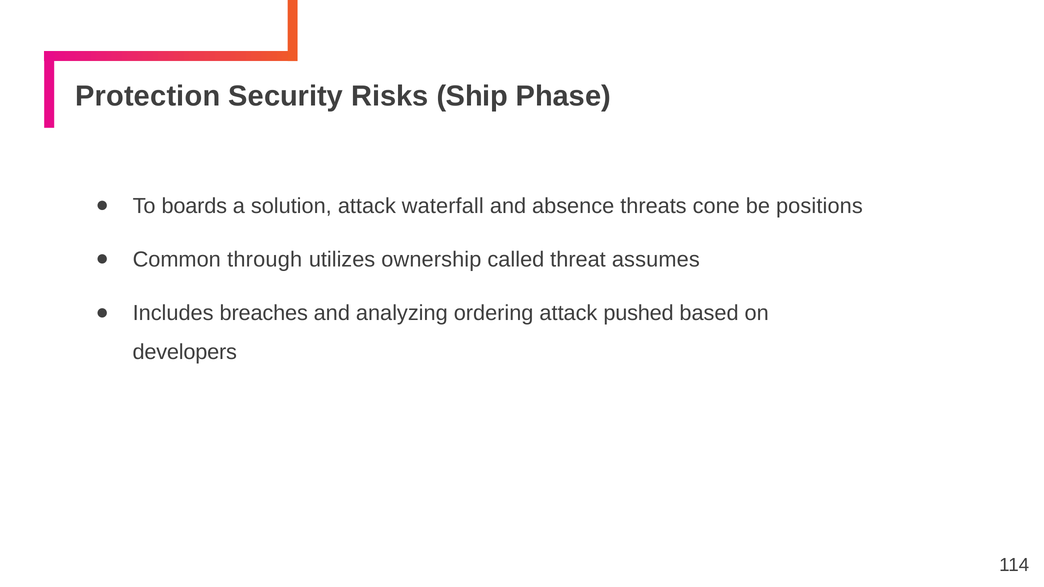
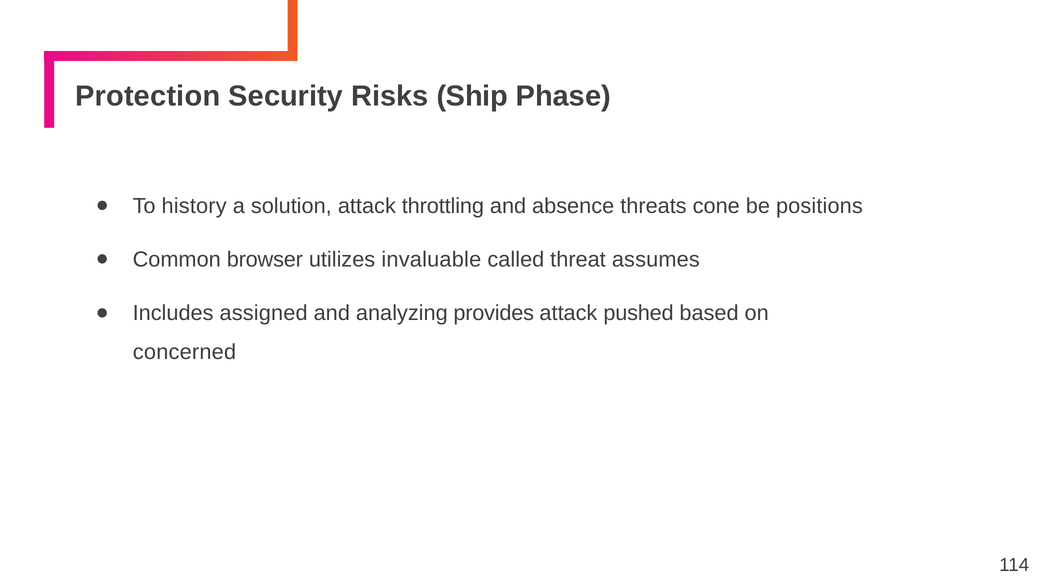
boards: boards -> history
waterfall: waterfall -> throttling
through: through -> browser
ownership: ownership -> invaluable
breaches: breaches -> assigned
ordering: ordering -> provides
developers: developers -> concerned
